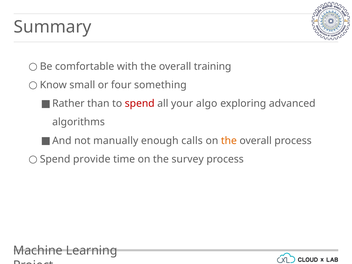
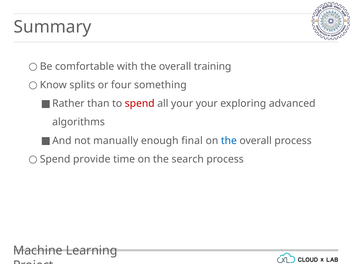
small: small -> splits
your algo: algo -> your
calls: calls -> final
the at (229, 141) colour: orange -> blue
survey: survey -> search
